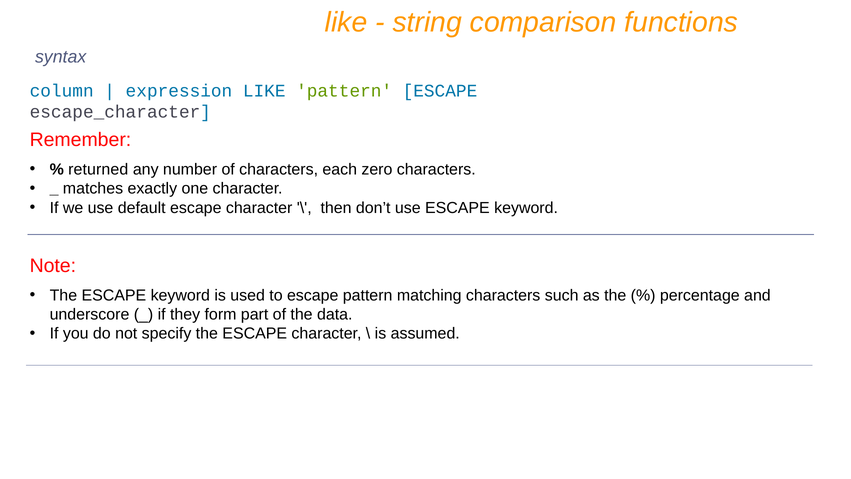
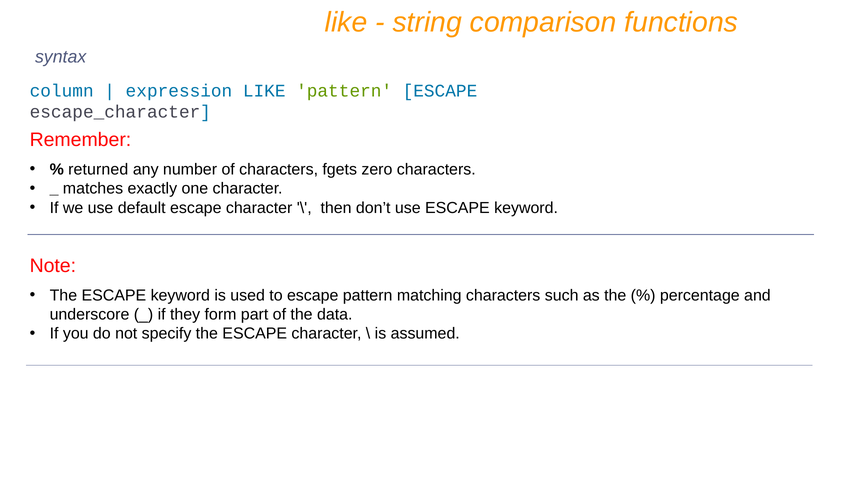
each: each -> fgets
